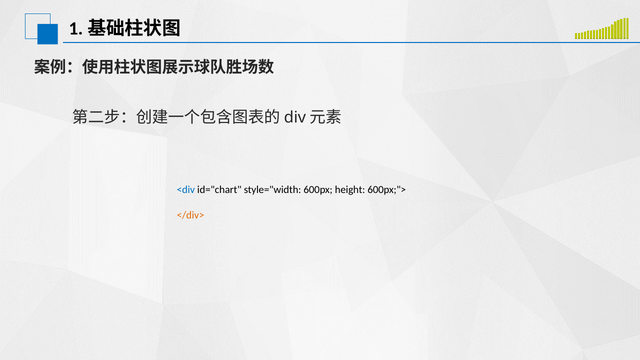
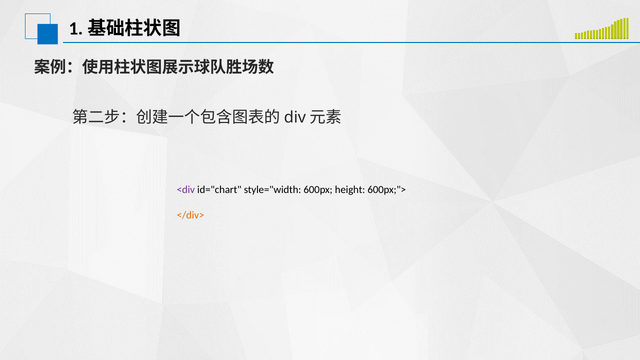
<div colour: blue -> purple
